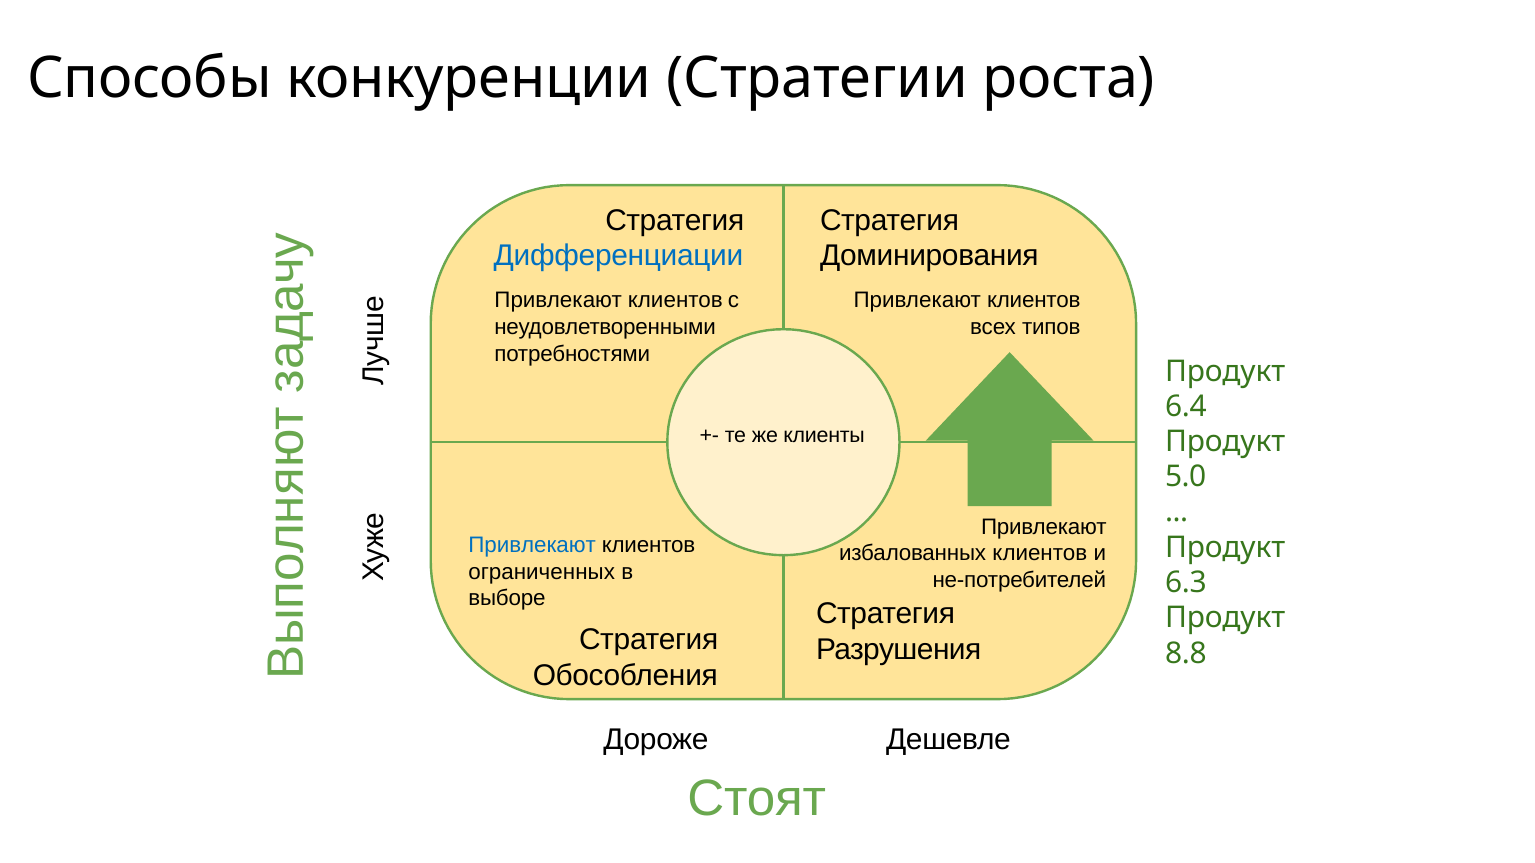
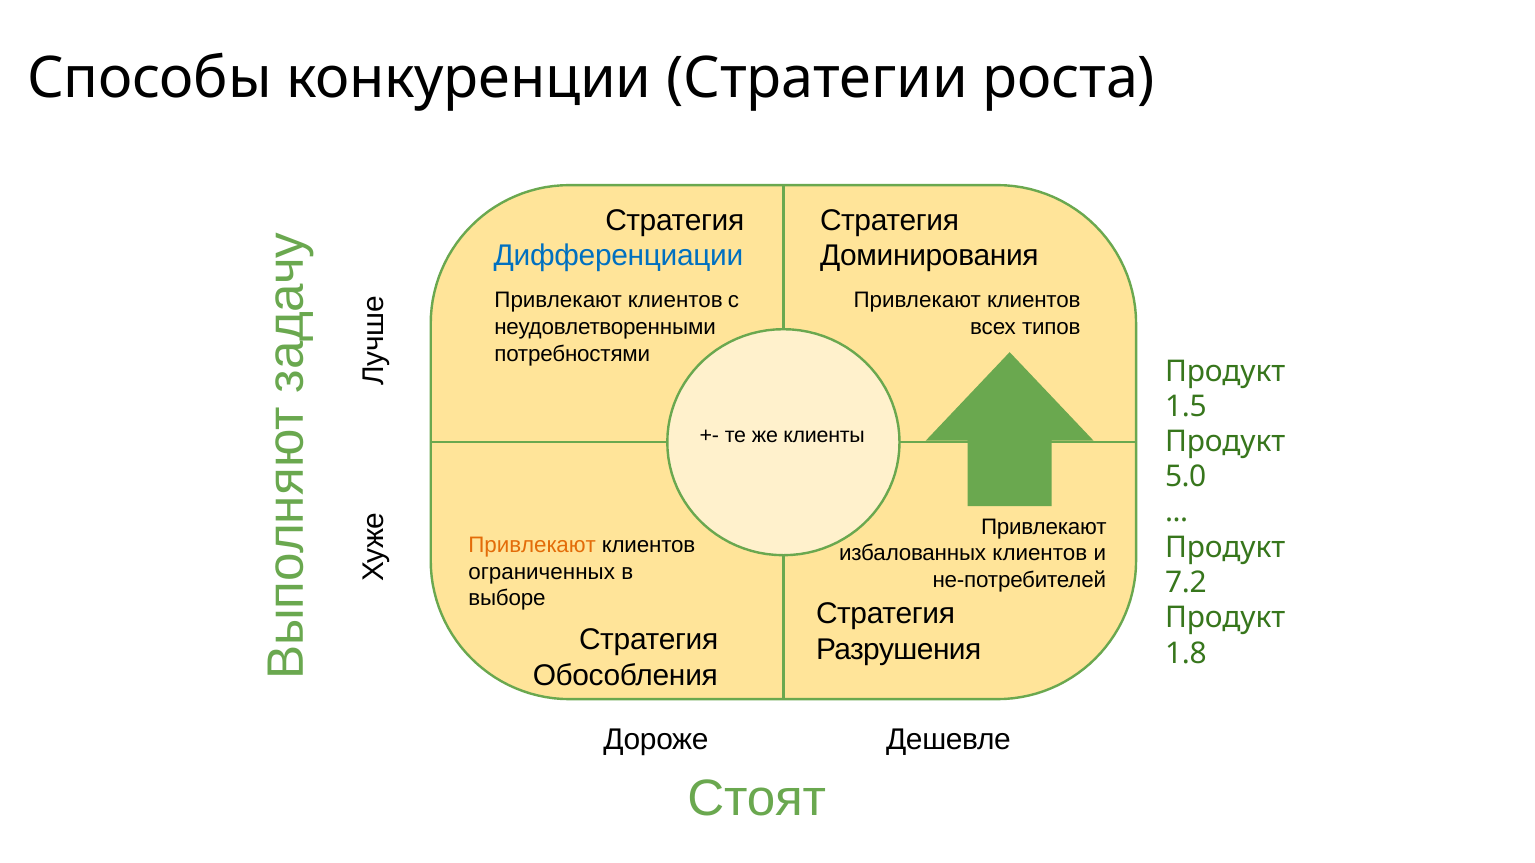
6.4: 6.4 -> 1.5
Привлекают at (532, 545) colour: blue -> orange
6.3: 6.3 -> 7.2
8.8: 8.8 -> 1.8
